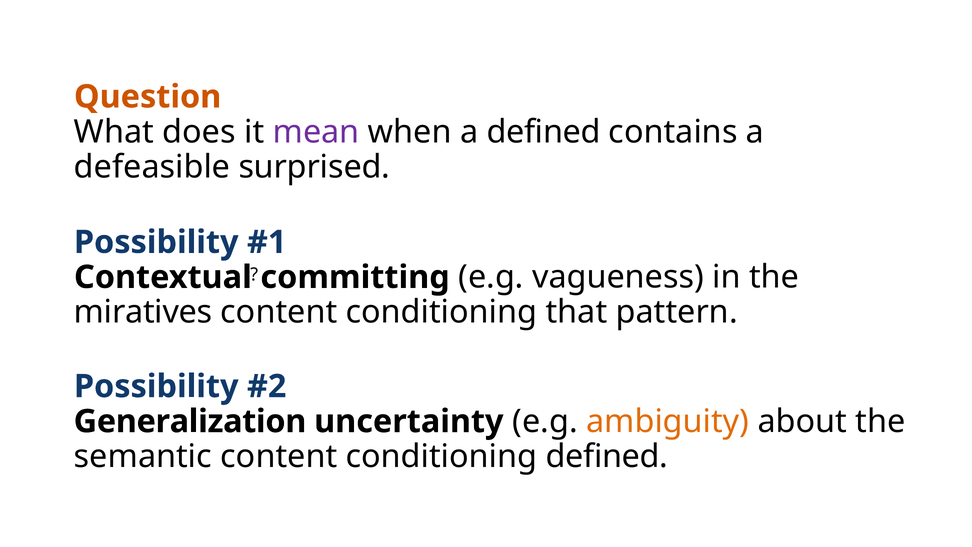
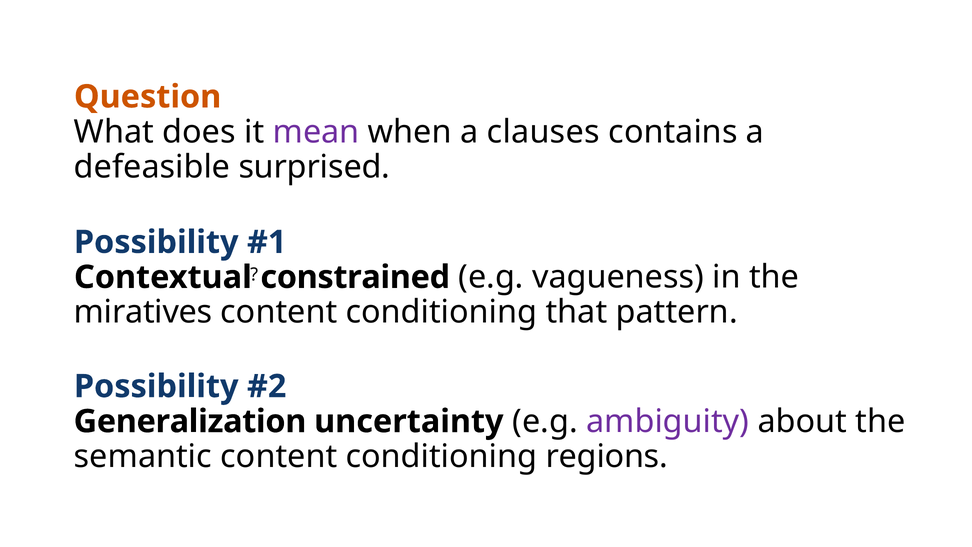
a defined: defined -> clauses
committing: committing -> constrained
ambiguity colour: orange -> purple
conditioning defined: defined -> regions
